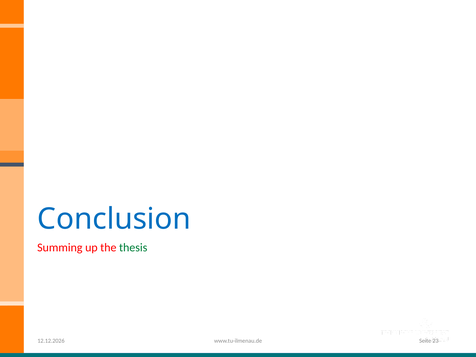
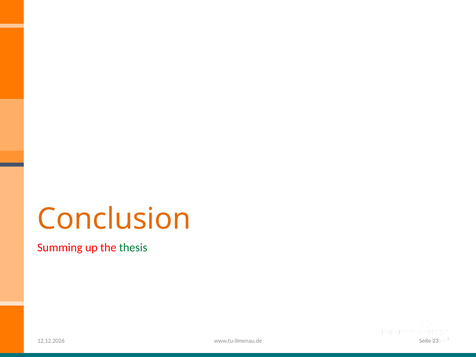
Conclusion colour: blue -> orange
